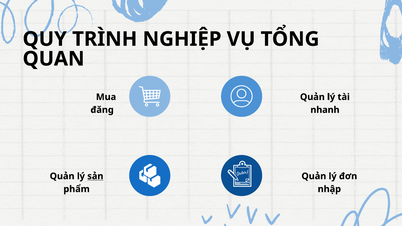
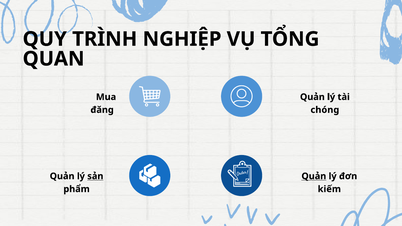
nhanh: nhanh -> chóng
Quản at (314, 176) underline: none -> present
nhập: nhập -> kiếm
